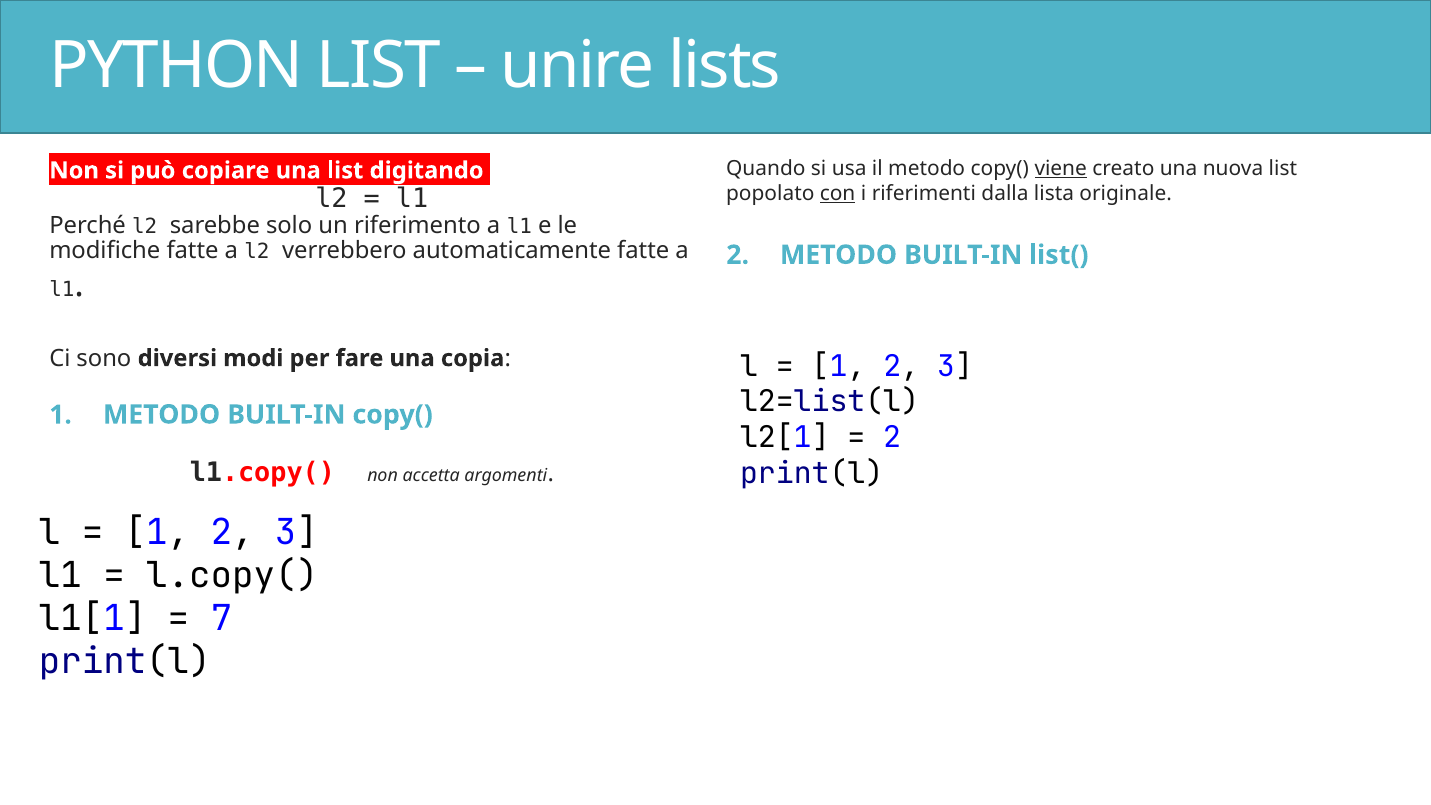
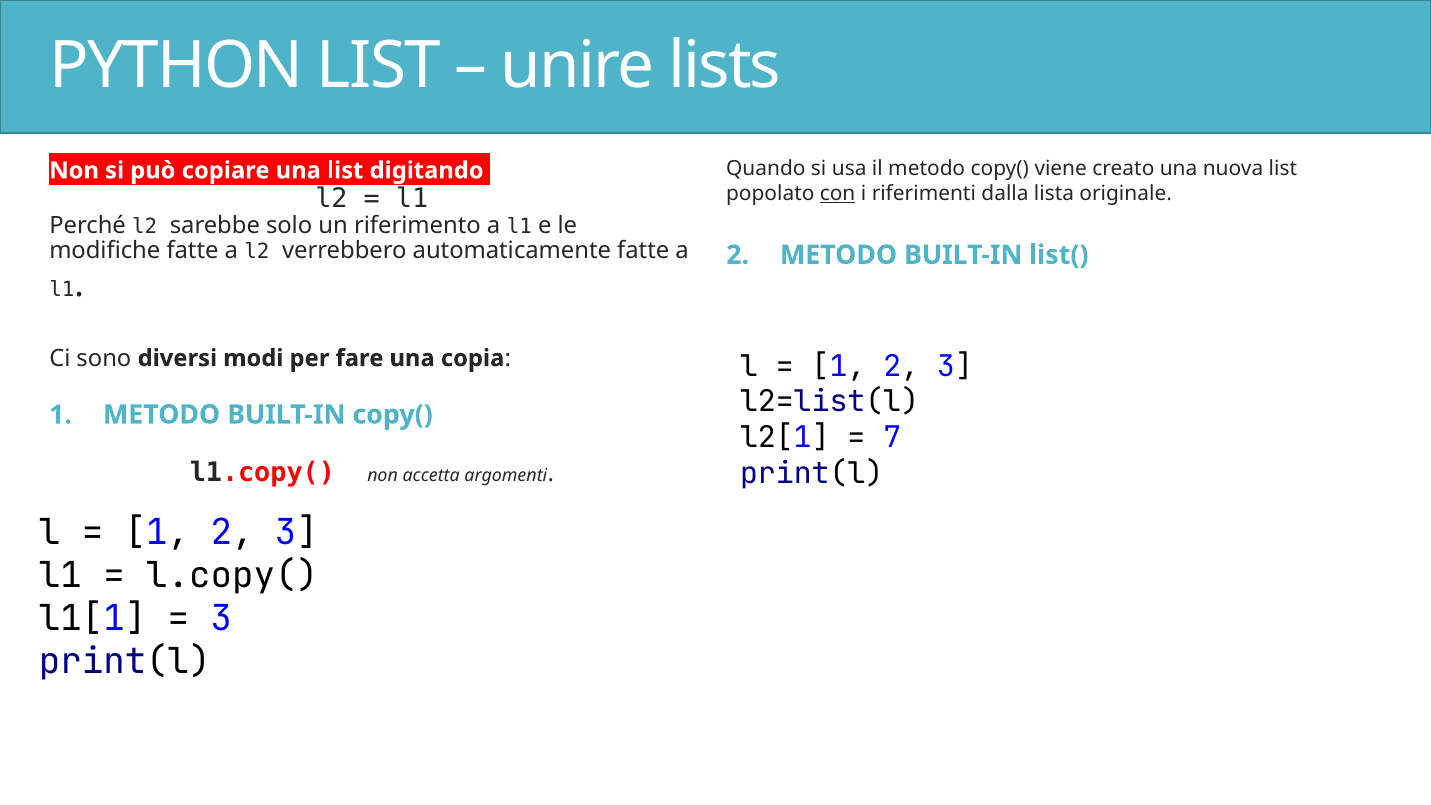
viene underline: present -> none
2 at (892, 438): 2 -> 7
7 at (221, 619): 7 -> 3
